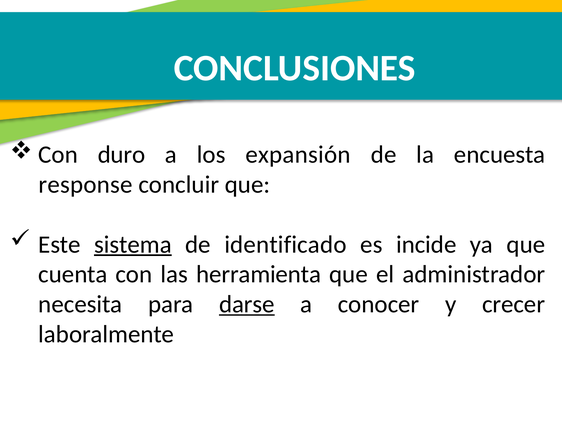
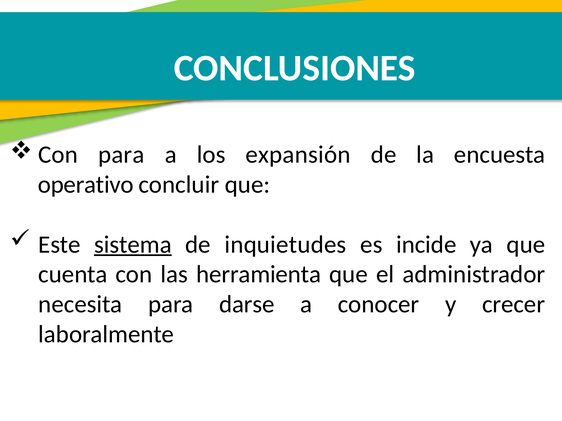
Con duro: duro -> para
response: response -> operativo
identificado: identificado -> inquietudes
darse underline: present -> none
